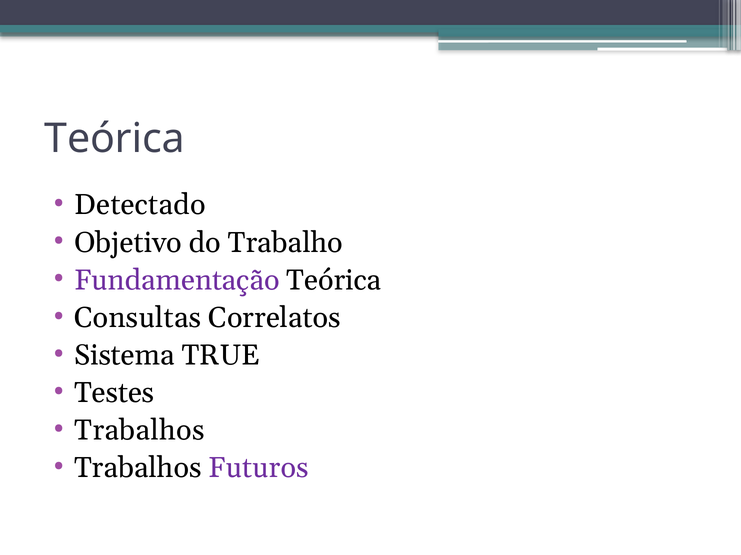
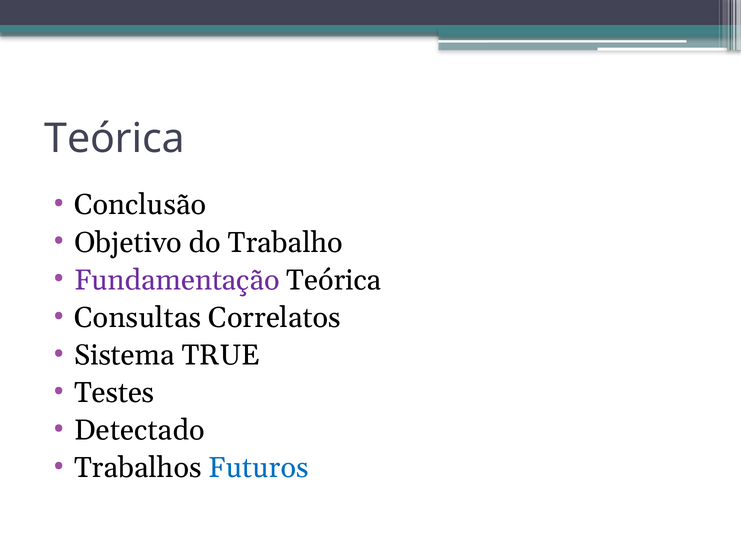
Detectado: Detectado -> Conclusão
Trabalhos at (140, 431): Trabalhos -> Detectado
Futuros colour: purple -> blue
